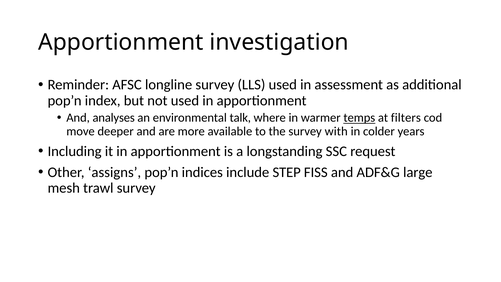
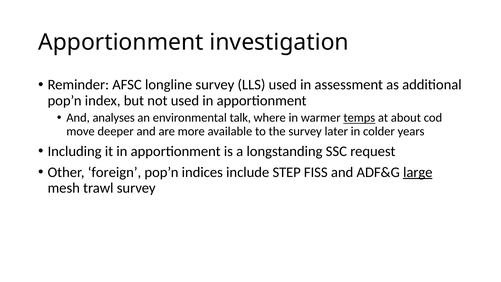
filters: filters -> about
with: with -> later
assigns: assigns -> foreign
large underline: none -> present
